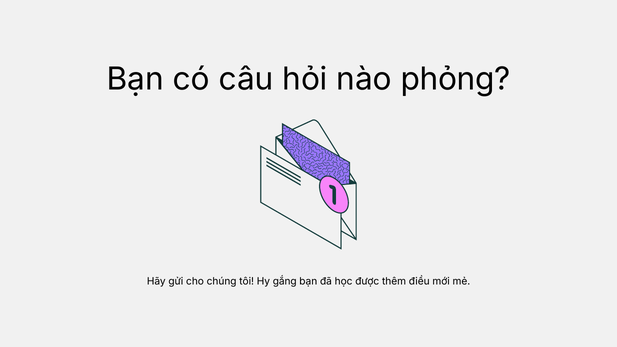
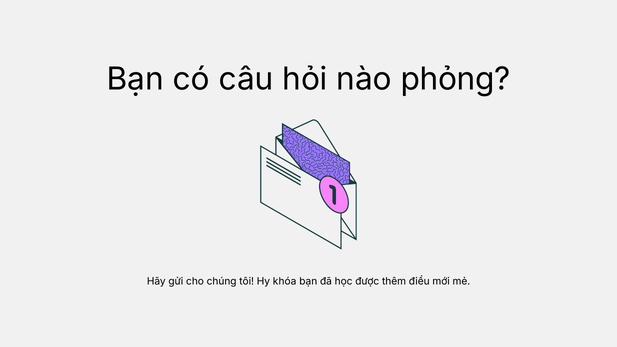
gắng: gắng -> khóa
